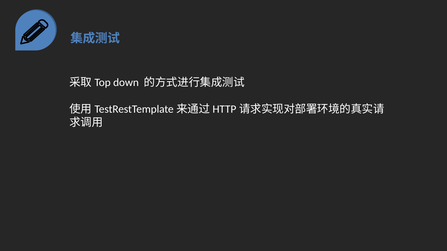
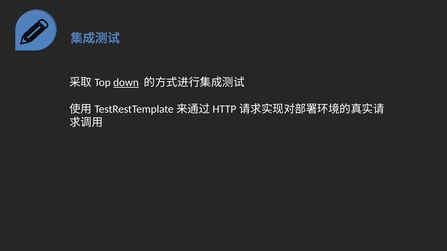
down underline: none -> present
